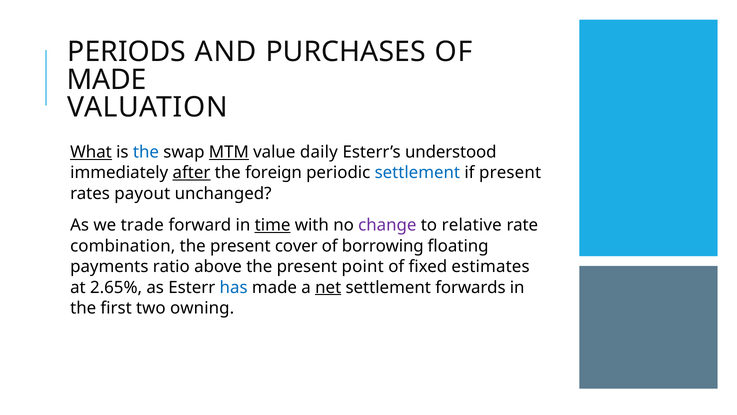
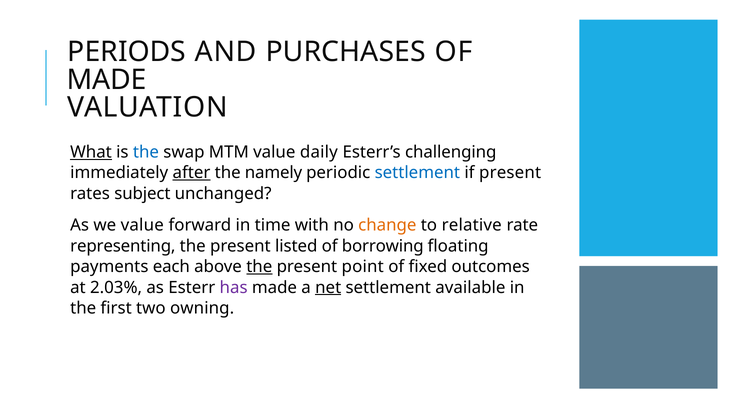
MTM underline: present -> none
understood: understood -> challenging
foreign: foreign -> namely
payout: payout -> subject
we trade: trade -> value
time underline: present -> none
change colour: purple -> orange
combination: combination -> representing
cover: cover -> listed
ratio: ratio -> each
the at (259, 266) underline: none -> present
estimates: estimates -> outcomes
2.65%: 2.65% -> 2.03%
has colour: blue -> purple
forwards: forwards -> available
